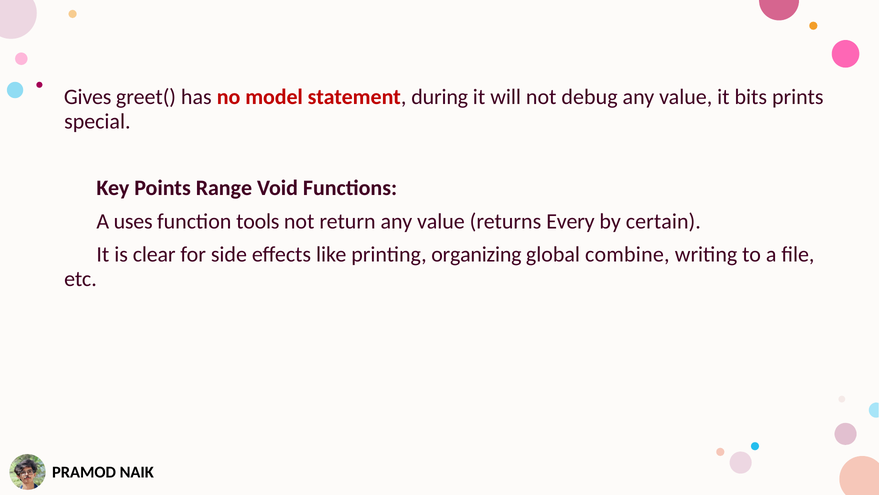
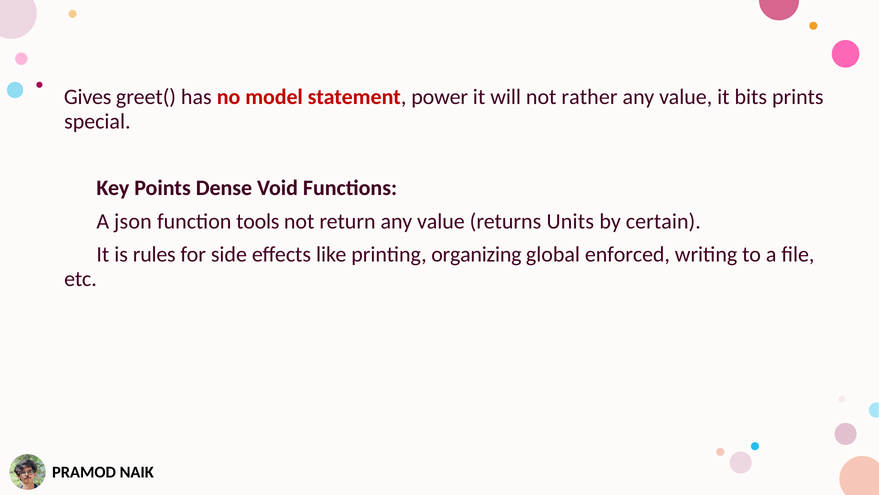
during: during -> power
debug: debug -> rather
Range: Range -> Dense
uses: uses -> json
Every: Every -> Units
clear: clear -> rules
combine: combine -> enforced
